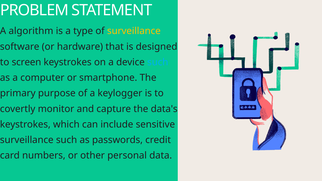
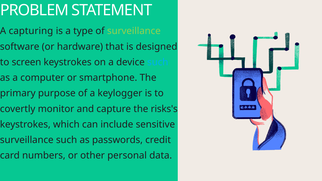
algorithm: algorithm -> capturing
surveillance at (134, 31) colour: yellow -> light green
data's: data's -> risks's
